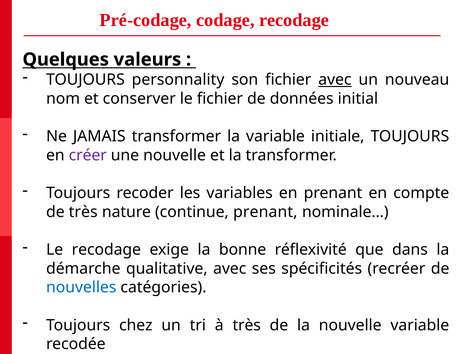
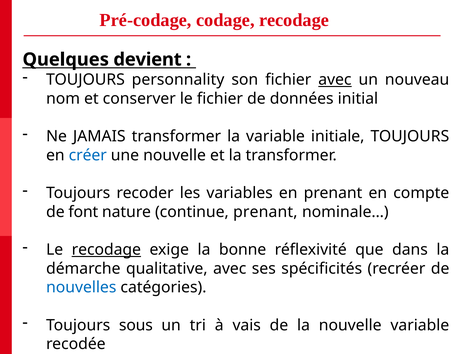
valeurs: valeurs -> devient
créer colour: purple -> blue
de très: très -> font
recodage at (106, 250) underline: none -> present
chez: chez -> sous
à très: très -> vais
